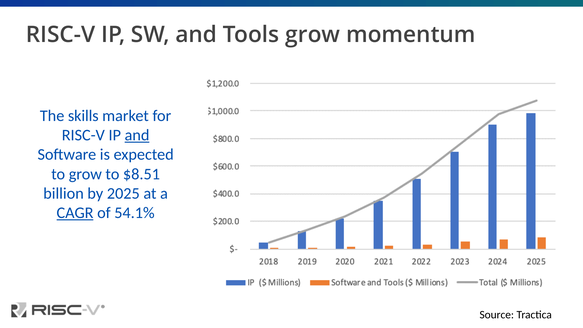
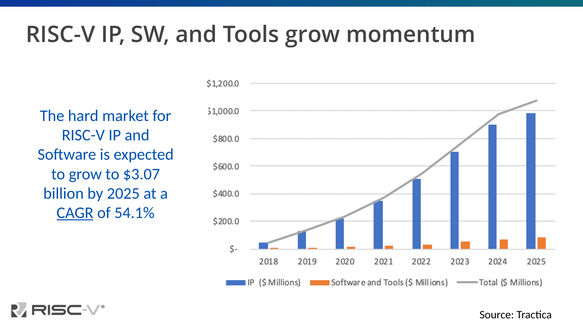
skills: skills -> hard
and at (137, 135) underline: present -> none
$8.51: $8.51 -> $3.07
